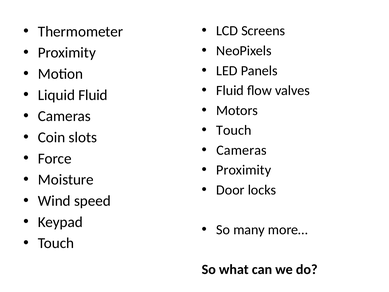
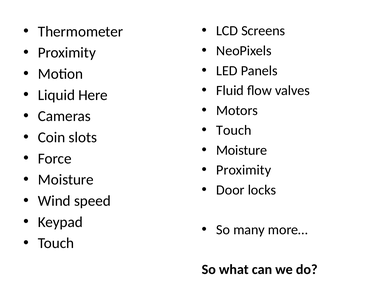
Liquid Fluid: Fluid -> Here
Cameras at (241, 150): Cameras -> Moisture
